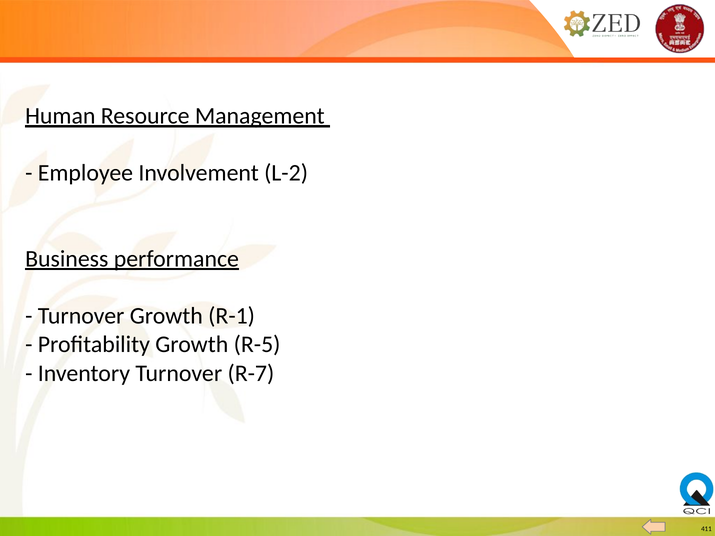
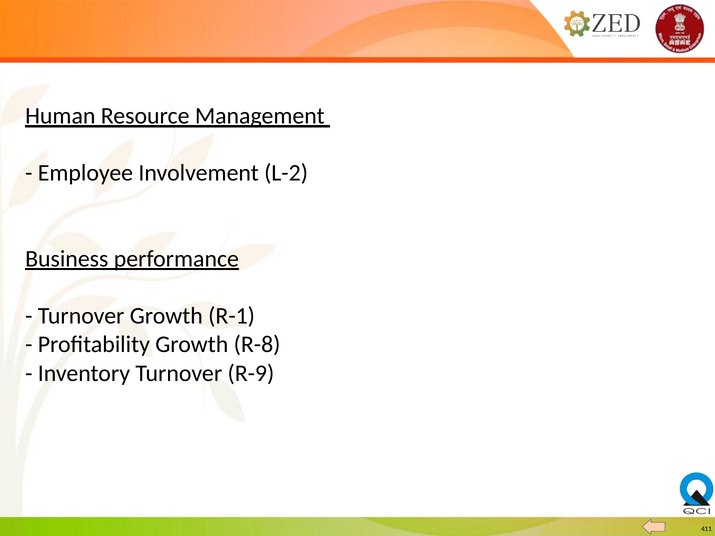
R-5: R-5 -> R-8
R-7: R-7 -> R-9
